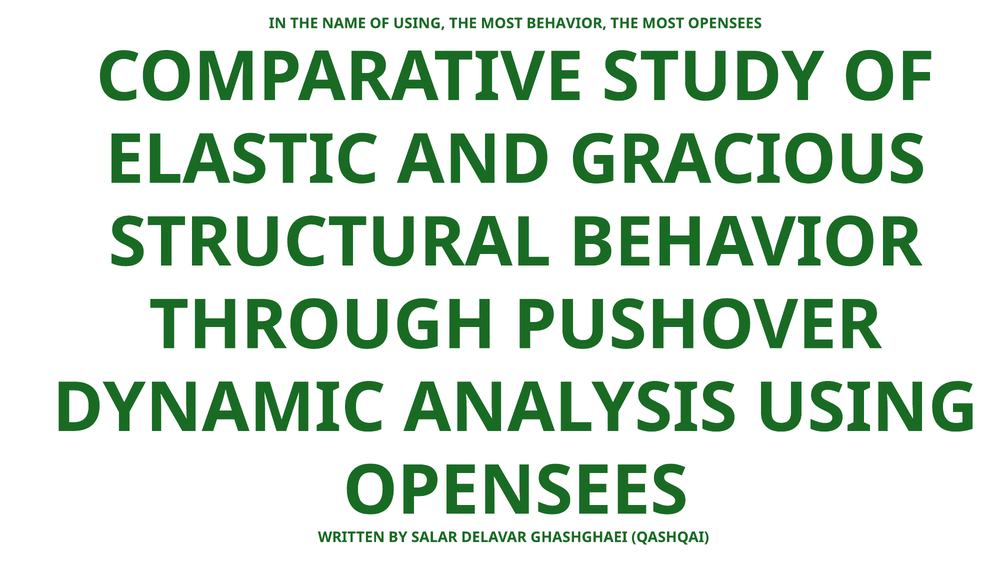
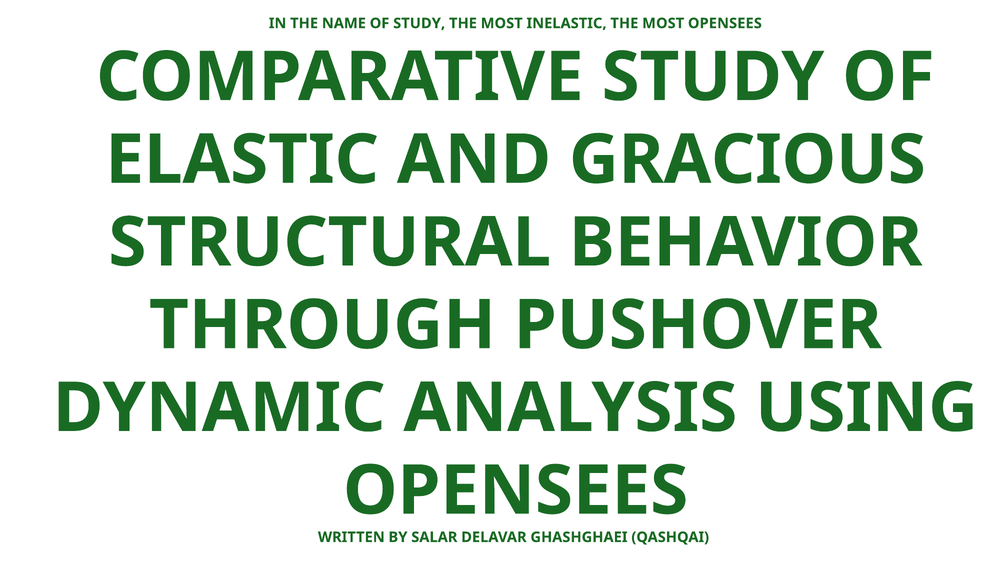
OF USING: USING -> STUDY
MOST BEHAVIOR: BEHAVIOR -> INELASTIC
